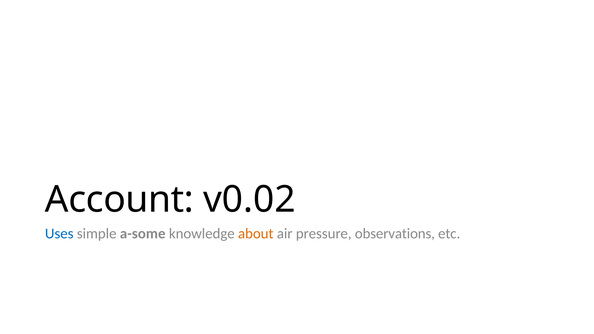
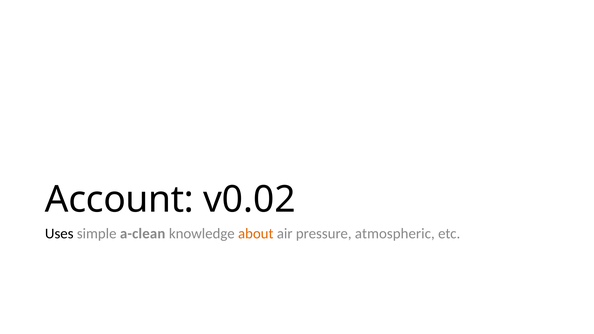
Uses colour: blue -> black
a-some: a-some -> a-clean
observations: observations -> atmospheric
